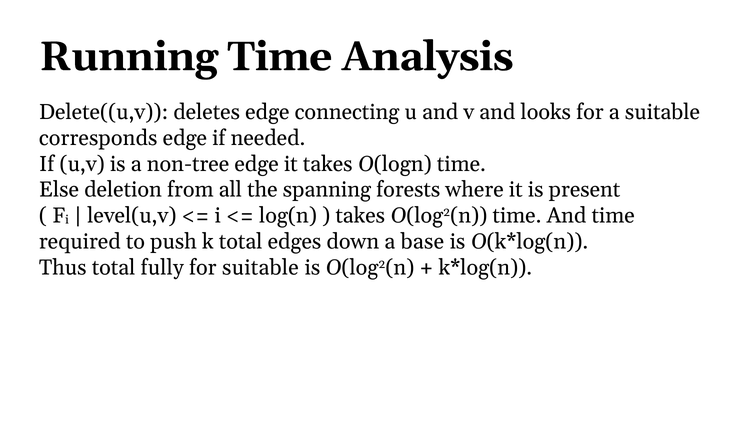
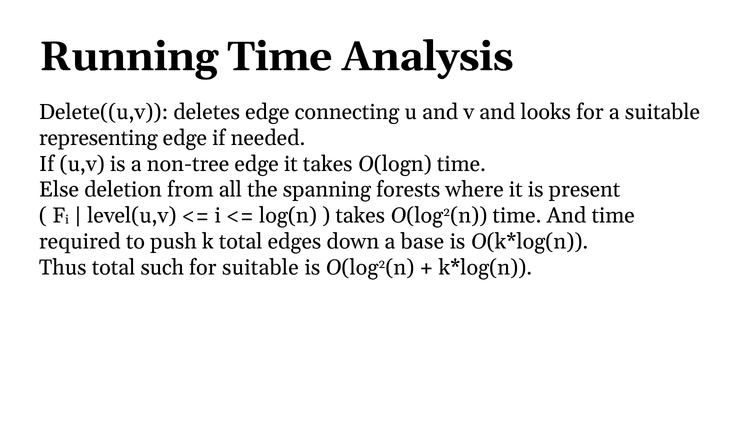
corresponds: corresponds -> representing
fully: fully -> such
